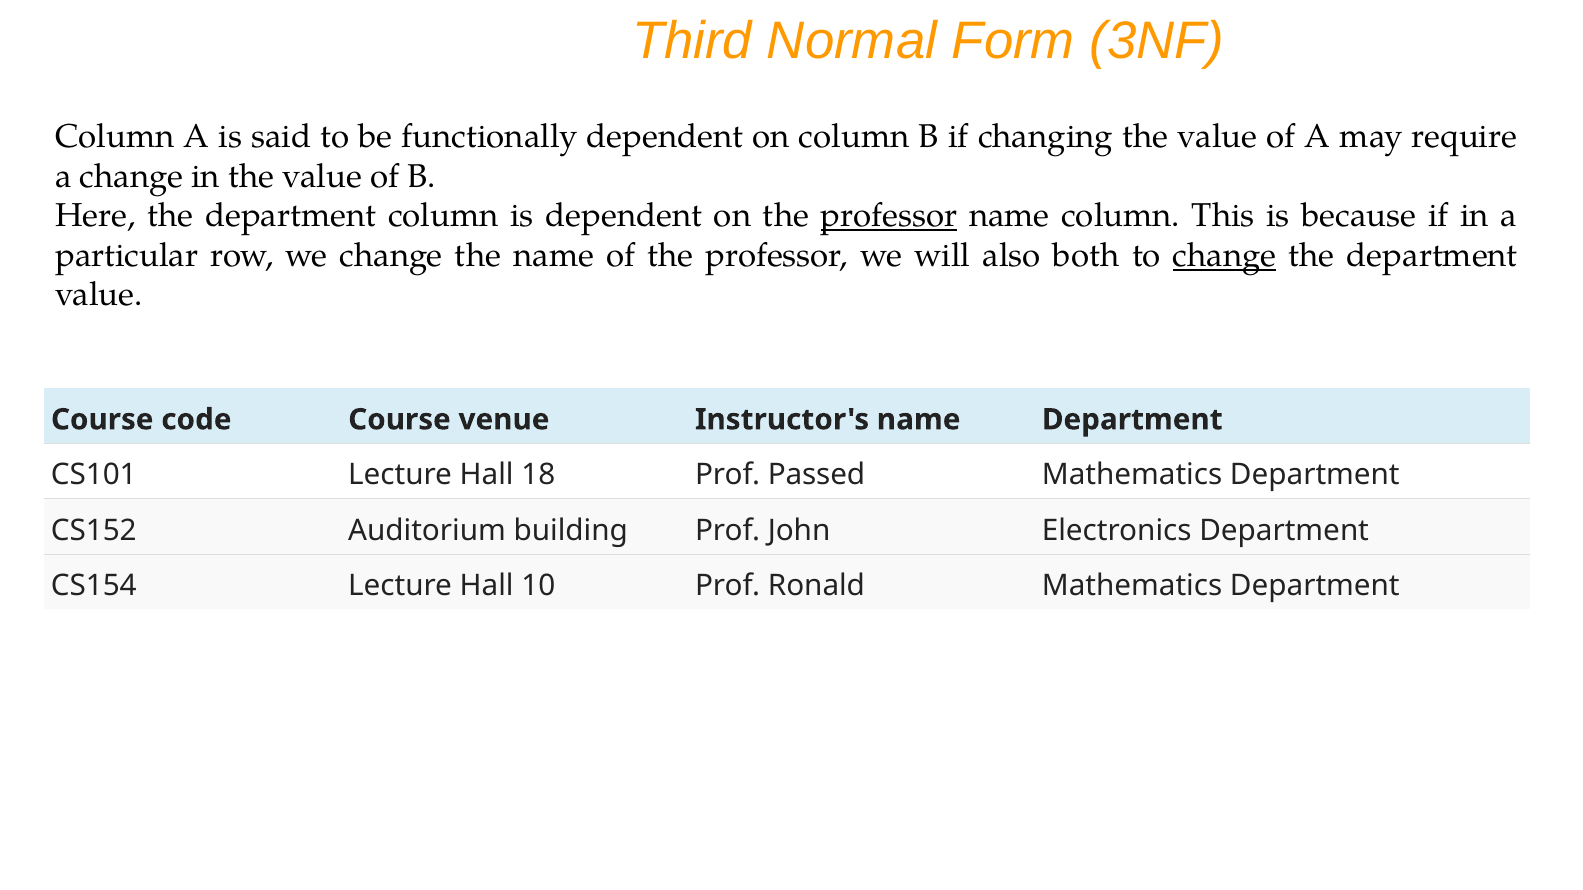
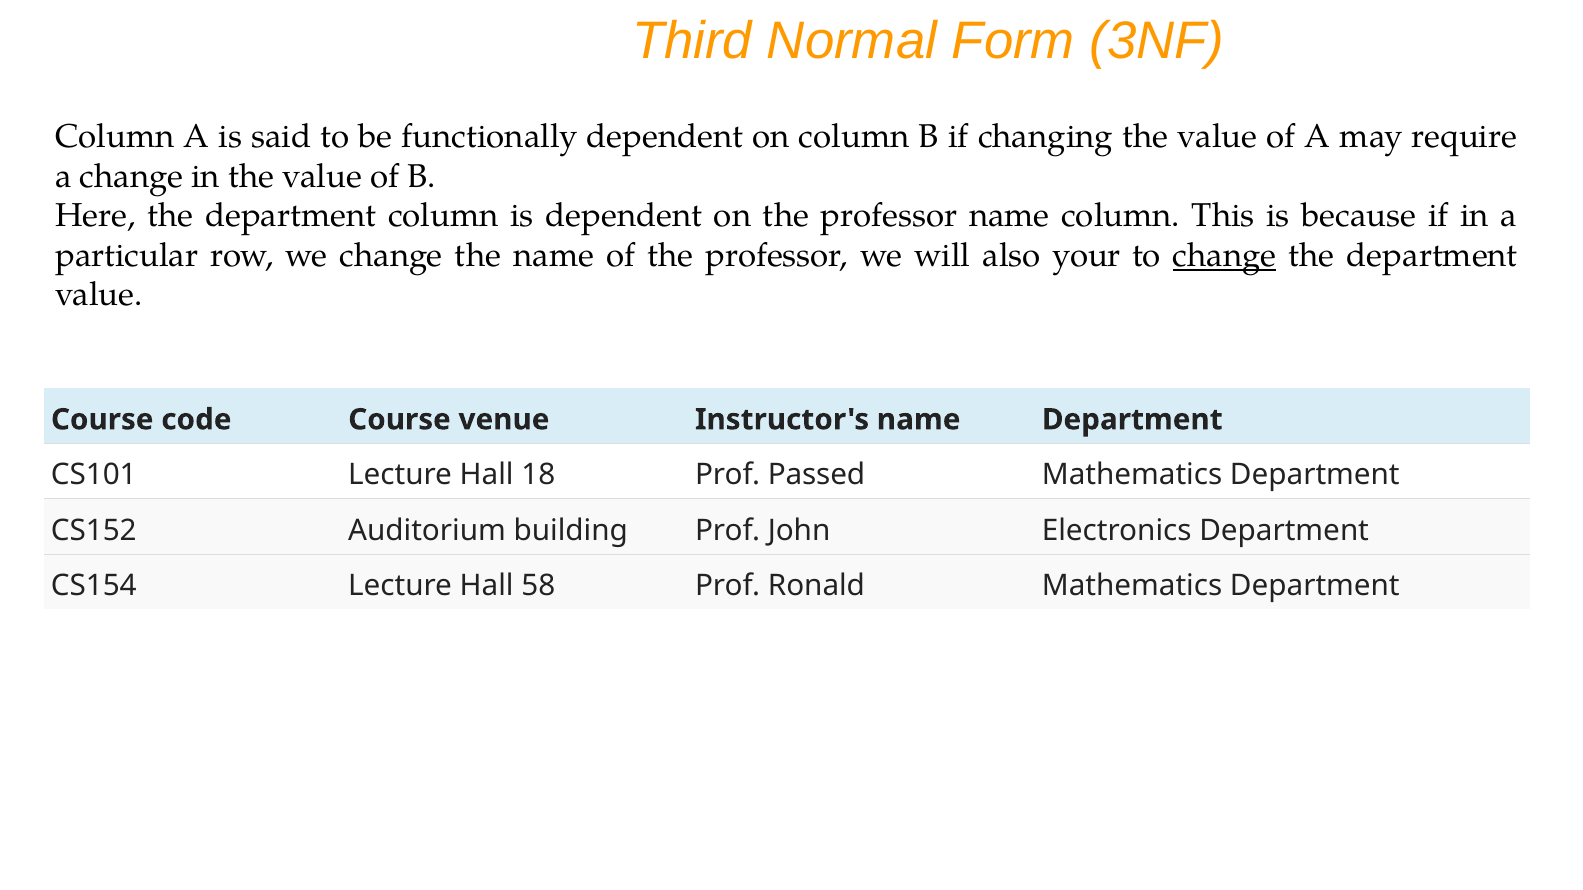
professor at (889, 216) underline: present -> none
both: both -> your
10: 10 -> 58
